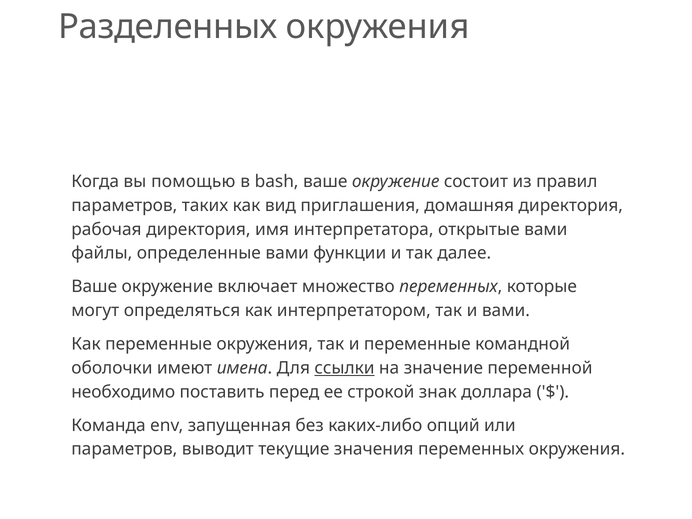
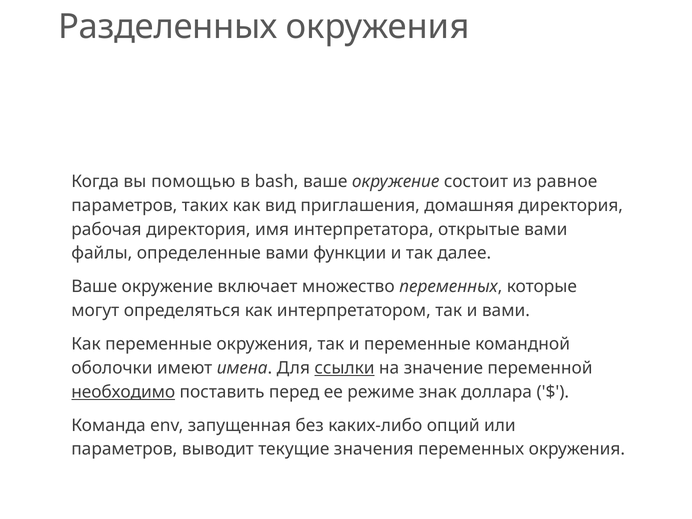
правил: правил -> равное
необходимо underline: none -> present
строкой: строкой -> режиме
